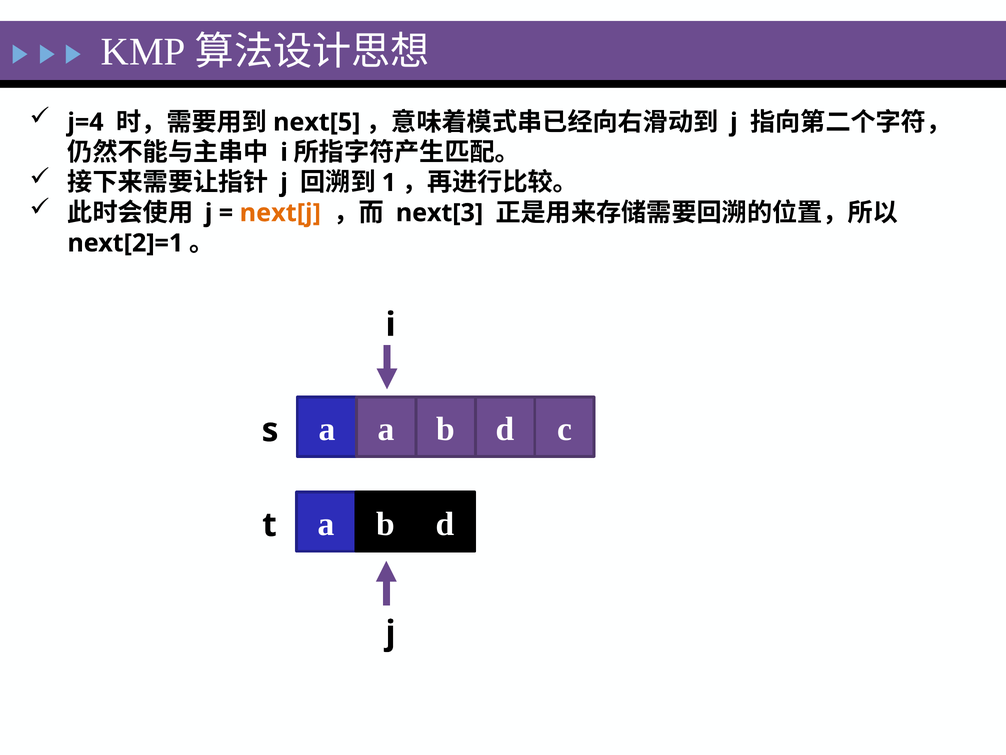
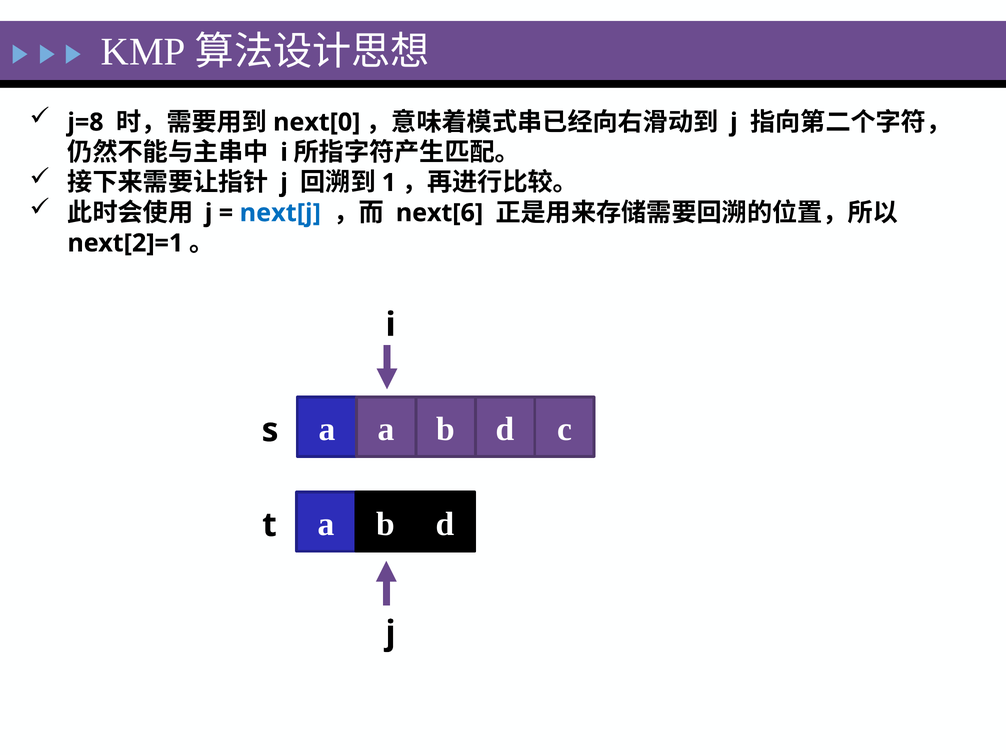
j=4: j=4 -> j=8
next[5: next[5 -> next[0
next[j colour: orange -> blue
next[3: next[3 -> next[6
